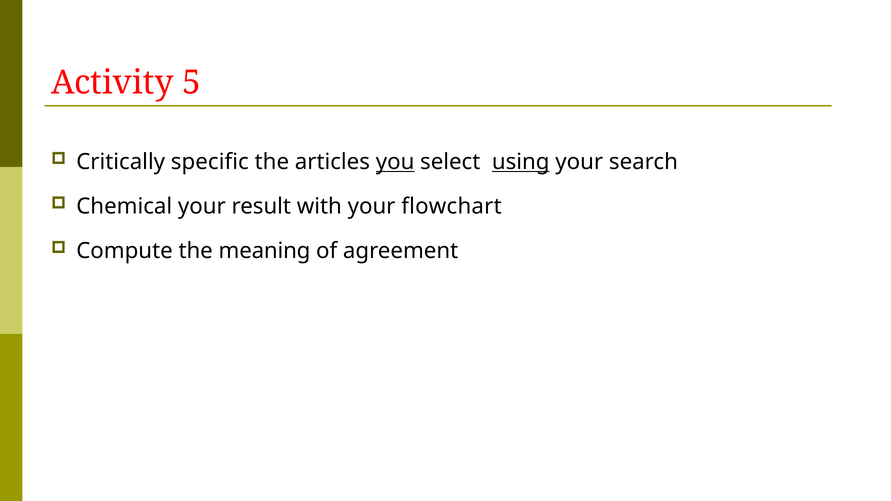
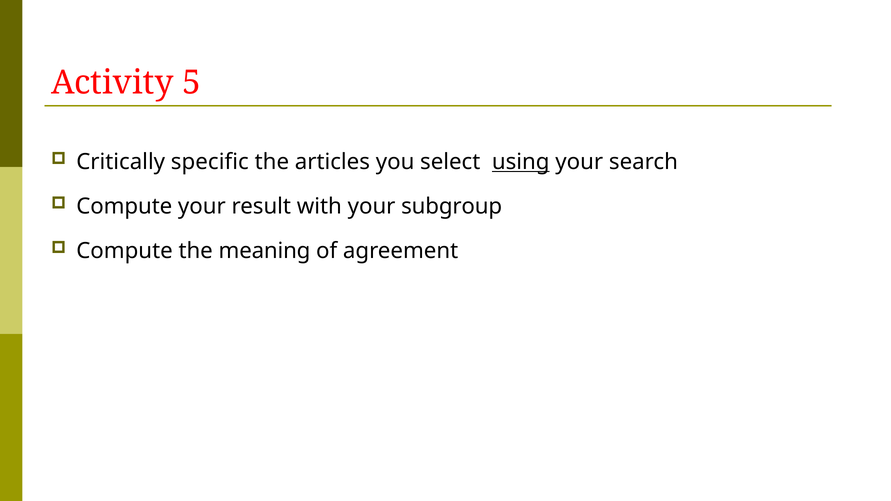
you underline: present -> none
Chemical at (124, 207): Chemical -> Compute
flowchart: flowchart -> subgroup
